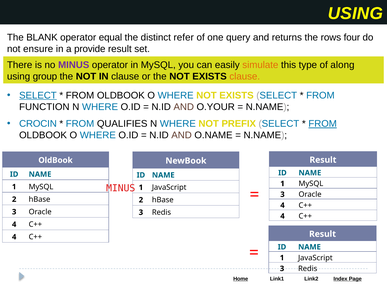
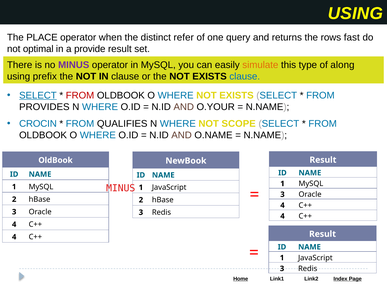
BLANK: BLANK -> PLACE
equal: equal -> when
four: four -> fast
ensure: ensure -> optimal
group: group -> prefix
clause at (245, 76) colour: orange -> blue
FROM at (80, 95) colour: black -> red
FUNCTION: FUNCTION -> PROVIDES
PREFIX: PREFIX -> SCOPE
FROM at (323, 124) underline: present -> none
